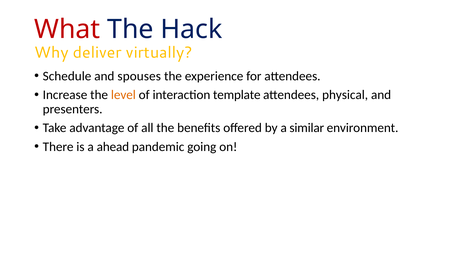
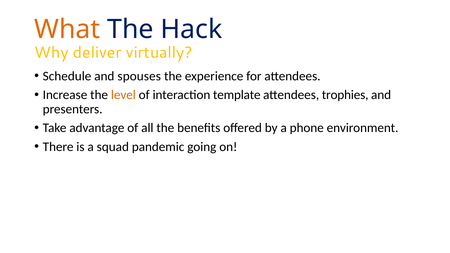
What colour: red -> orange
physical: physical -> trophies
similar: similar -> phone
ahead: ahead -> squad
